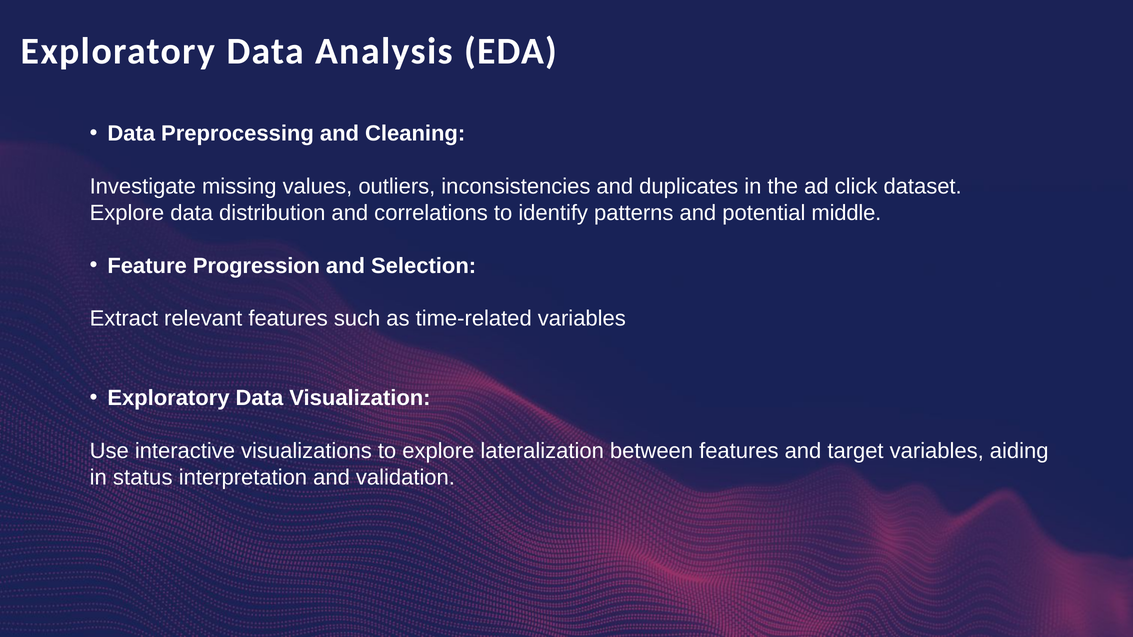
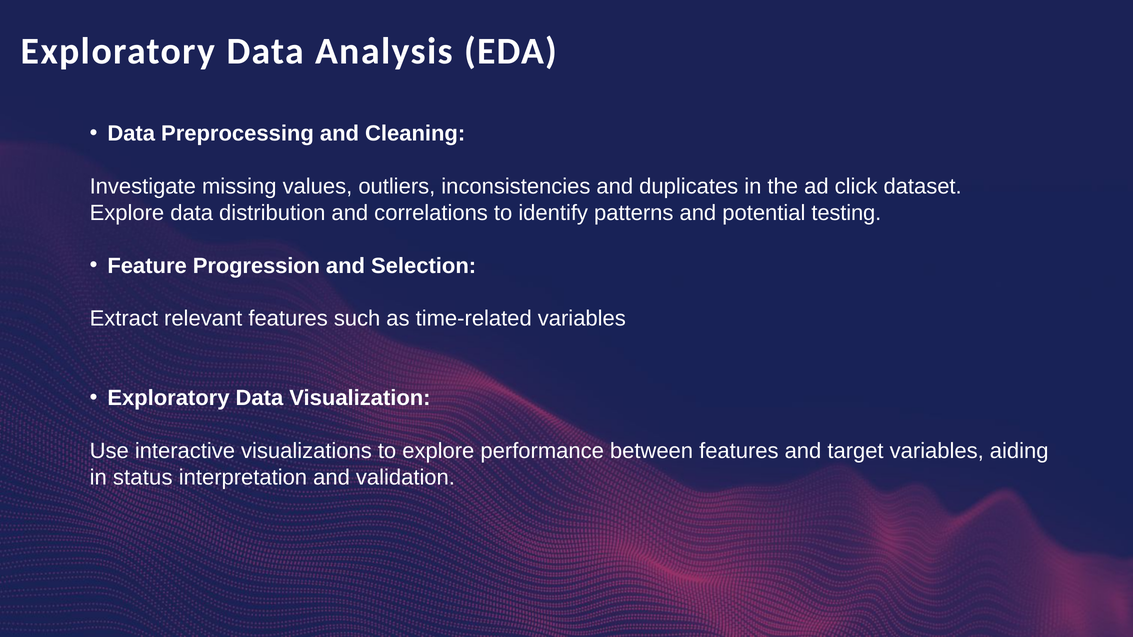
middle: middle -> testing
lateralization: lateralization -> performance
